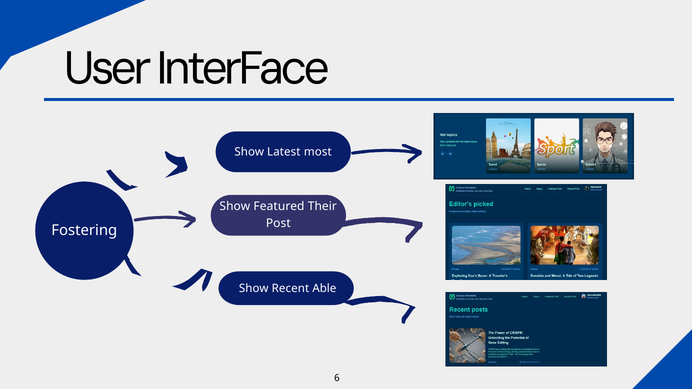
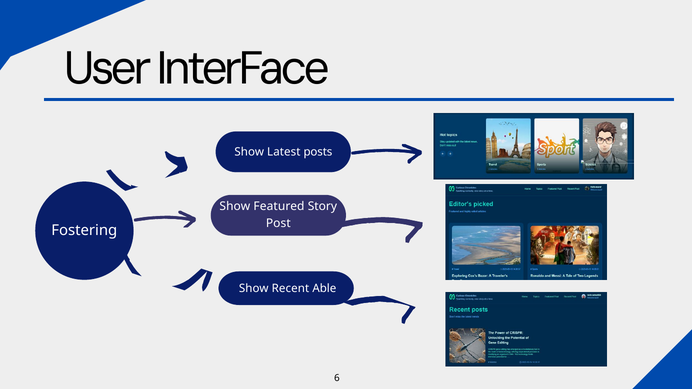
most: most -> posts
Their: Their -> Story
